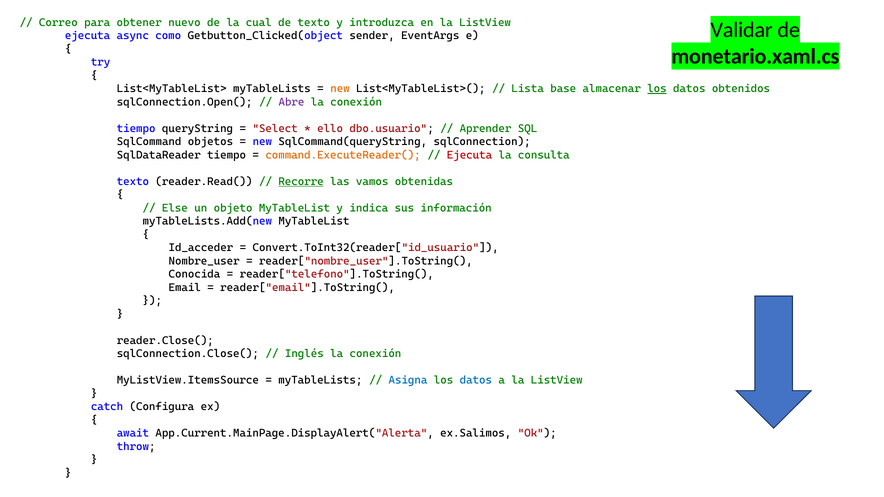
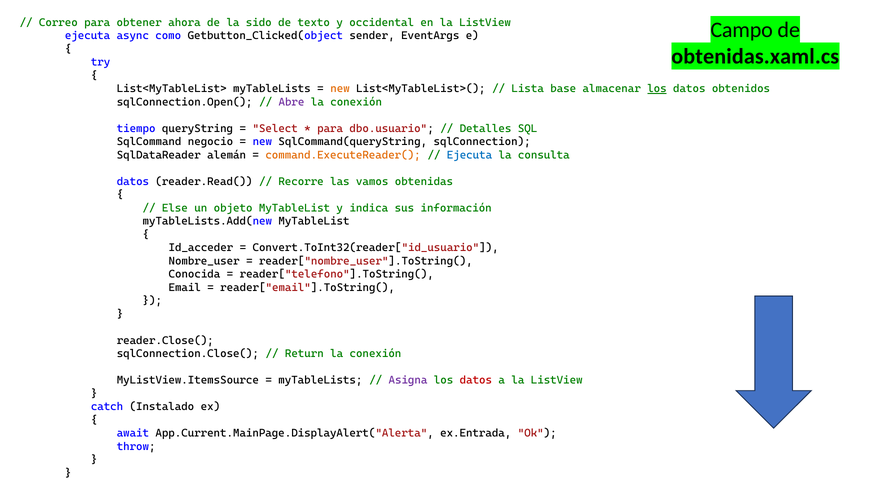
nuevo: nuevo -> ahora
cual: cual -> sido
introduzca: introduzca -> occidental
Validar: Validar -> Campo
monetario.xaml.cs: monetario.xaml.cs -> obtenidas.xaml.cs
ello at (330, 129): ello -> para
Aprender: Aprender -> Detalles
objetos: objetos -> negocio
SqlDataReader tiempo: tiempo -> alemán
Ejecuta at (469, 155) colour: red -> blue
texto at (133, 182): texto -> datos
Recorre underline: present -> none
Inglés: Inglés -> Return
Asigna colour: blue -> purple
datos at (476, 380) colour: blue -> red
Configura: Configura -> Instalado
ex.Salimos: ex.Salimos -> ex.Entrada
